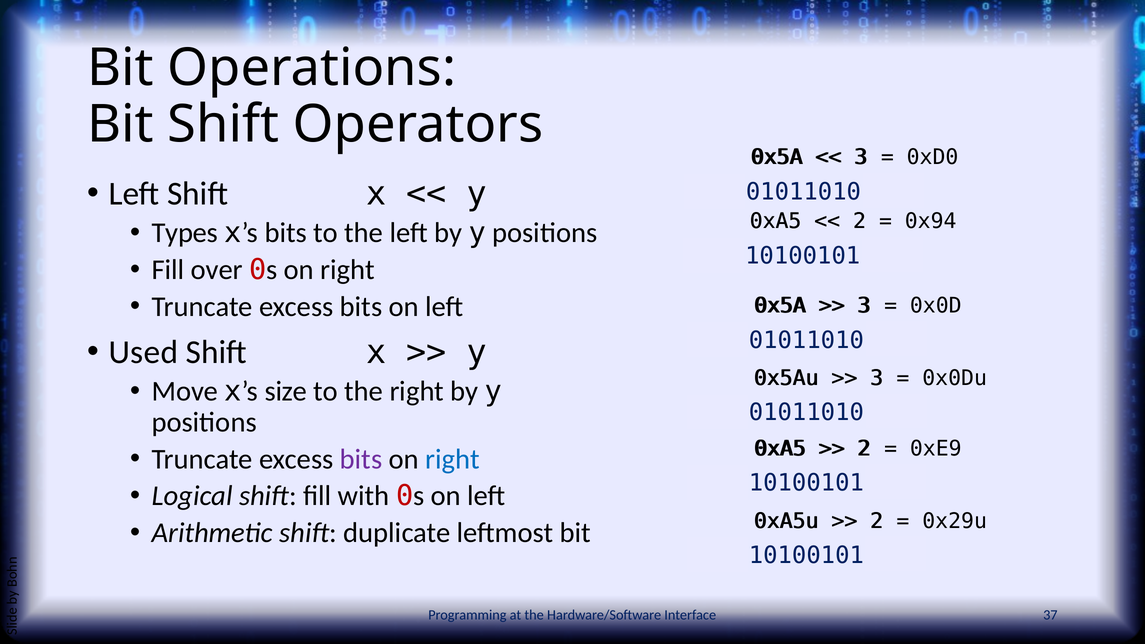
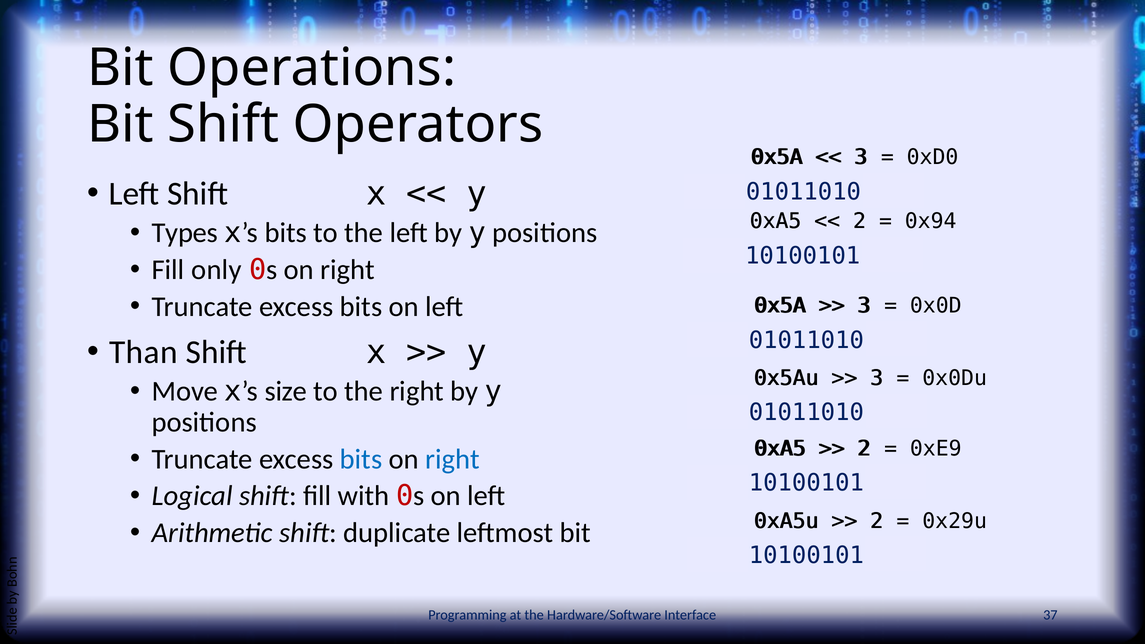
over: over -> only
Used: Used -> Than
bits at (361, 459) colour: purple -> blue
